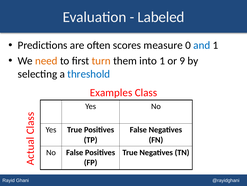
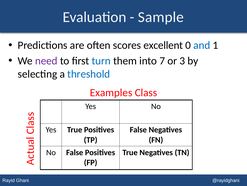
Labeled: Labeled -> Sample
measure: measure -> excellent
need colour: orange -> purple
turn colour: orange -> blue
into 1: 1 -> 7
9: 9 -> 3
